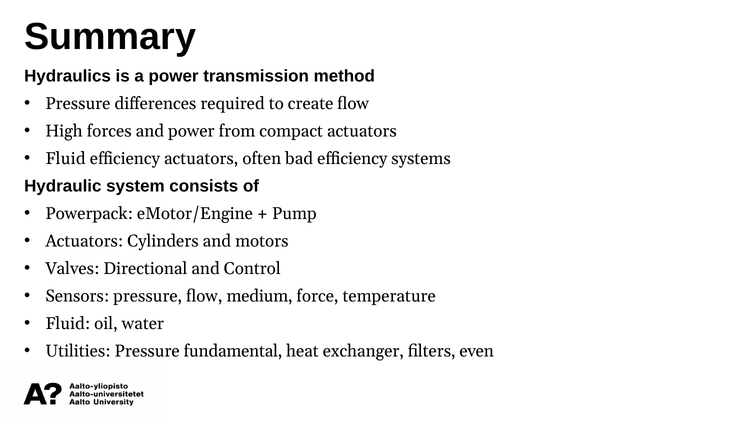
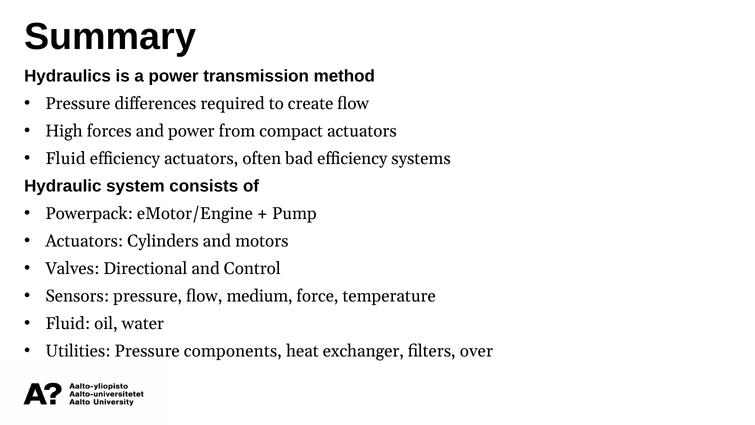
fundamental: fundamental -> components
even: even -> over
